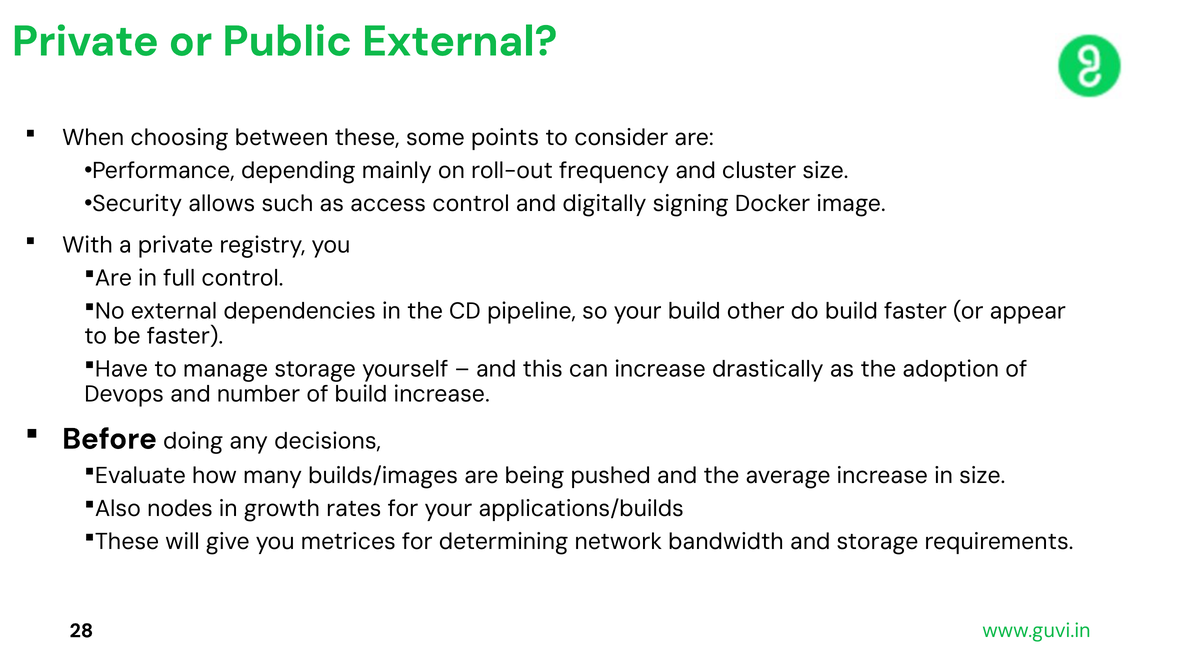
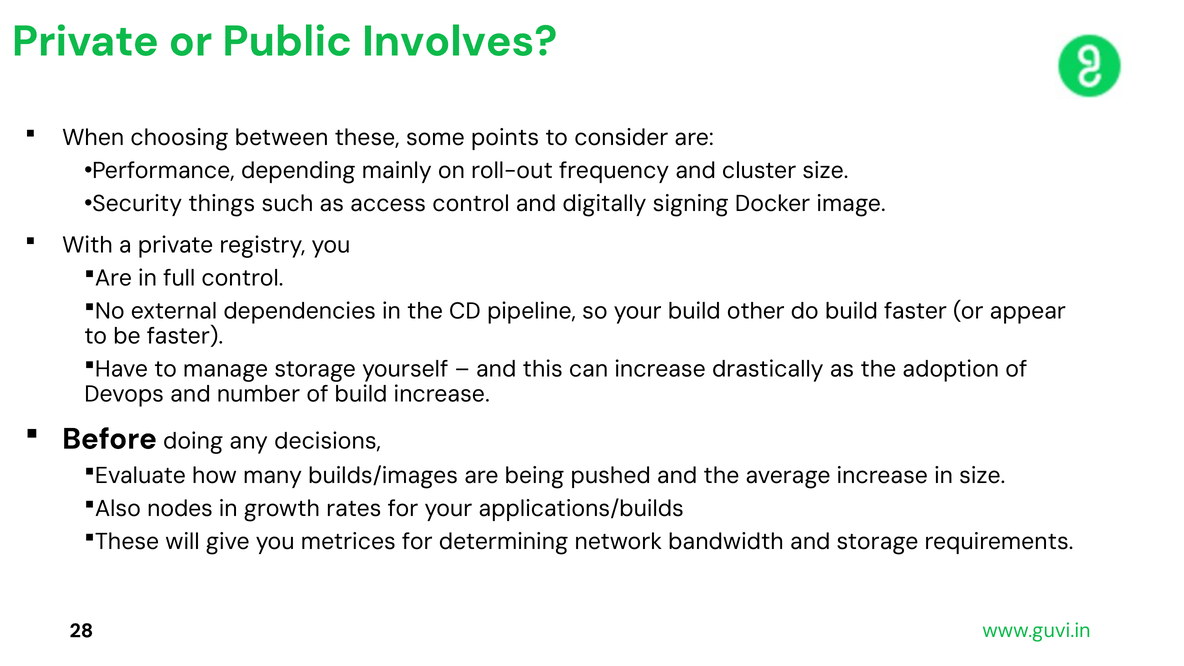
Public External: External -> Involves
allows: allows -> things
